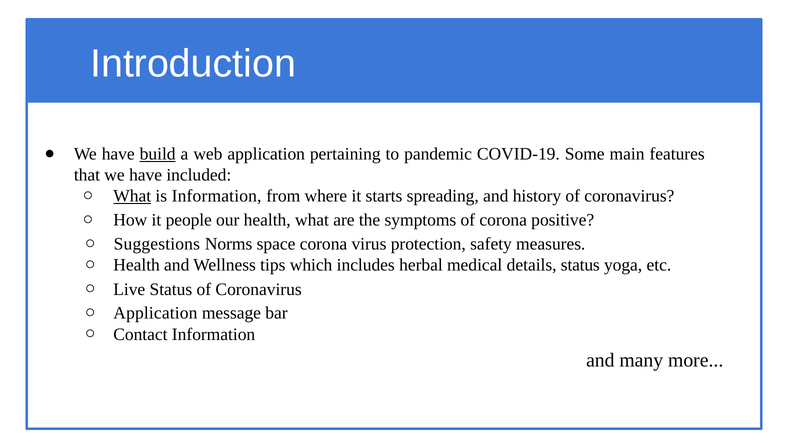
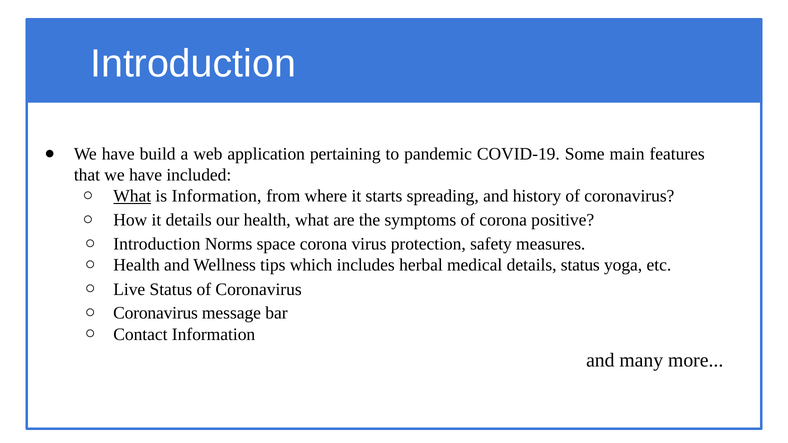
build underline: present -> none
it people: people -> details
Suggestions at (157, 244): Suggestions -> Introduction
Application at (155, 313): Application -> Coronavirus
